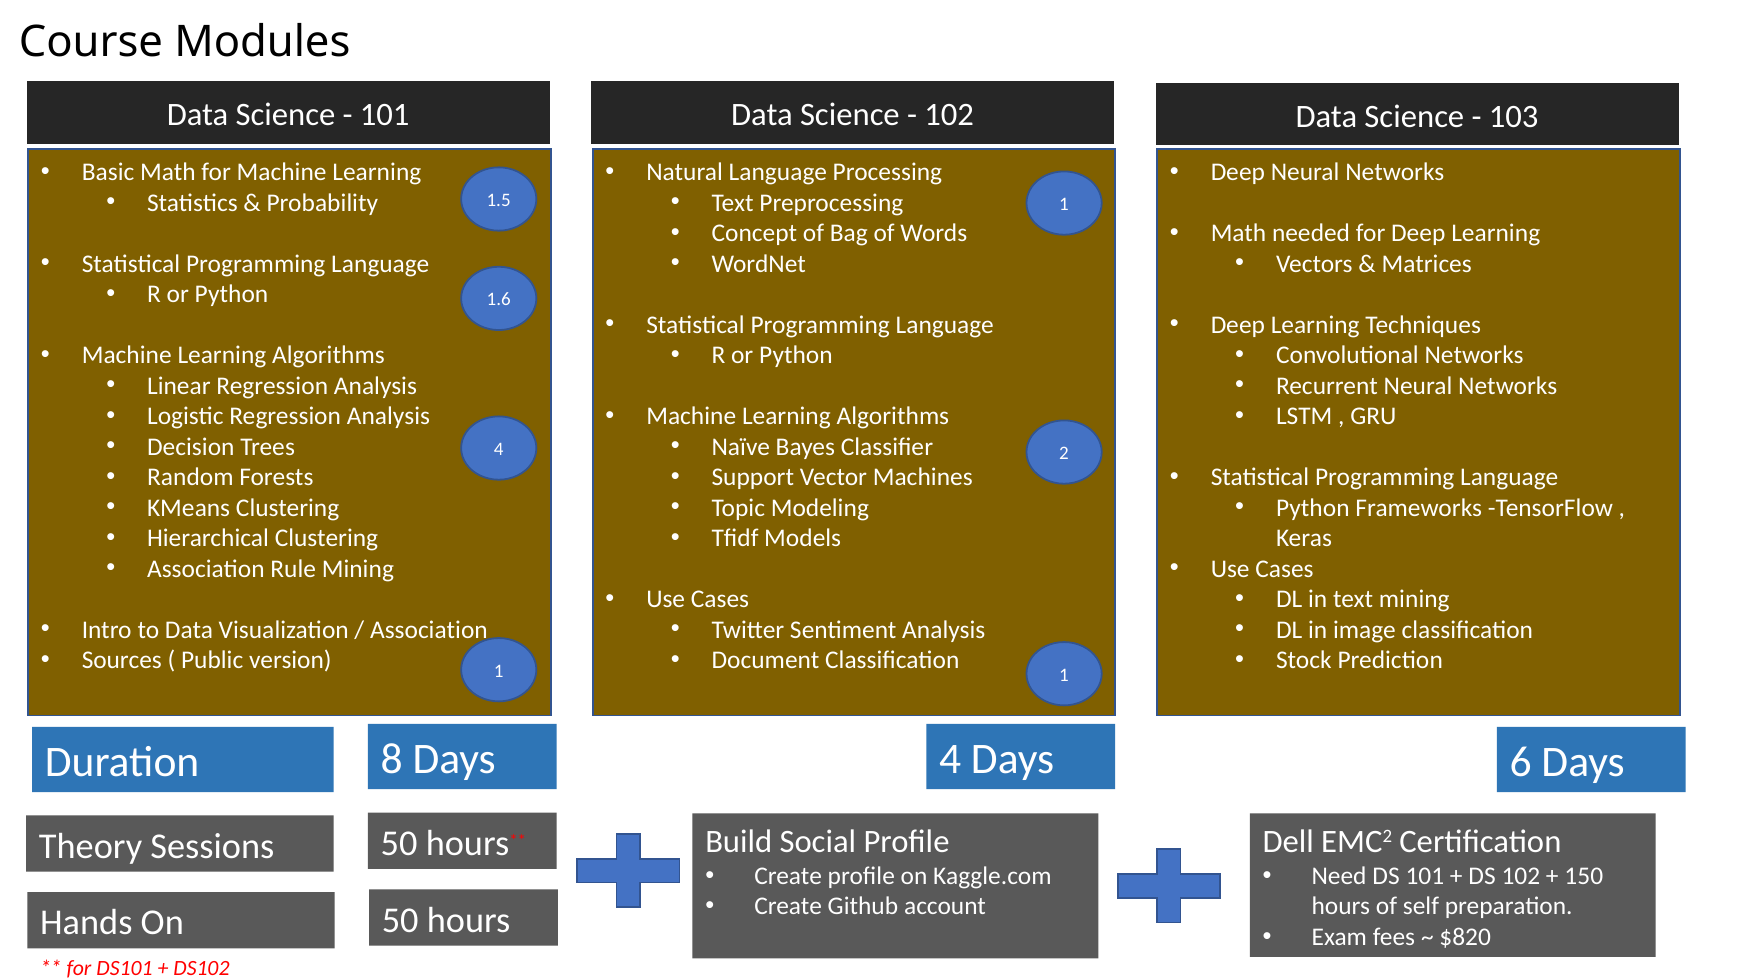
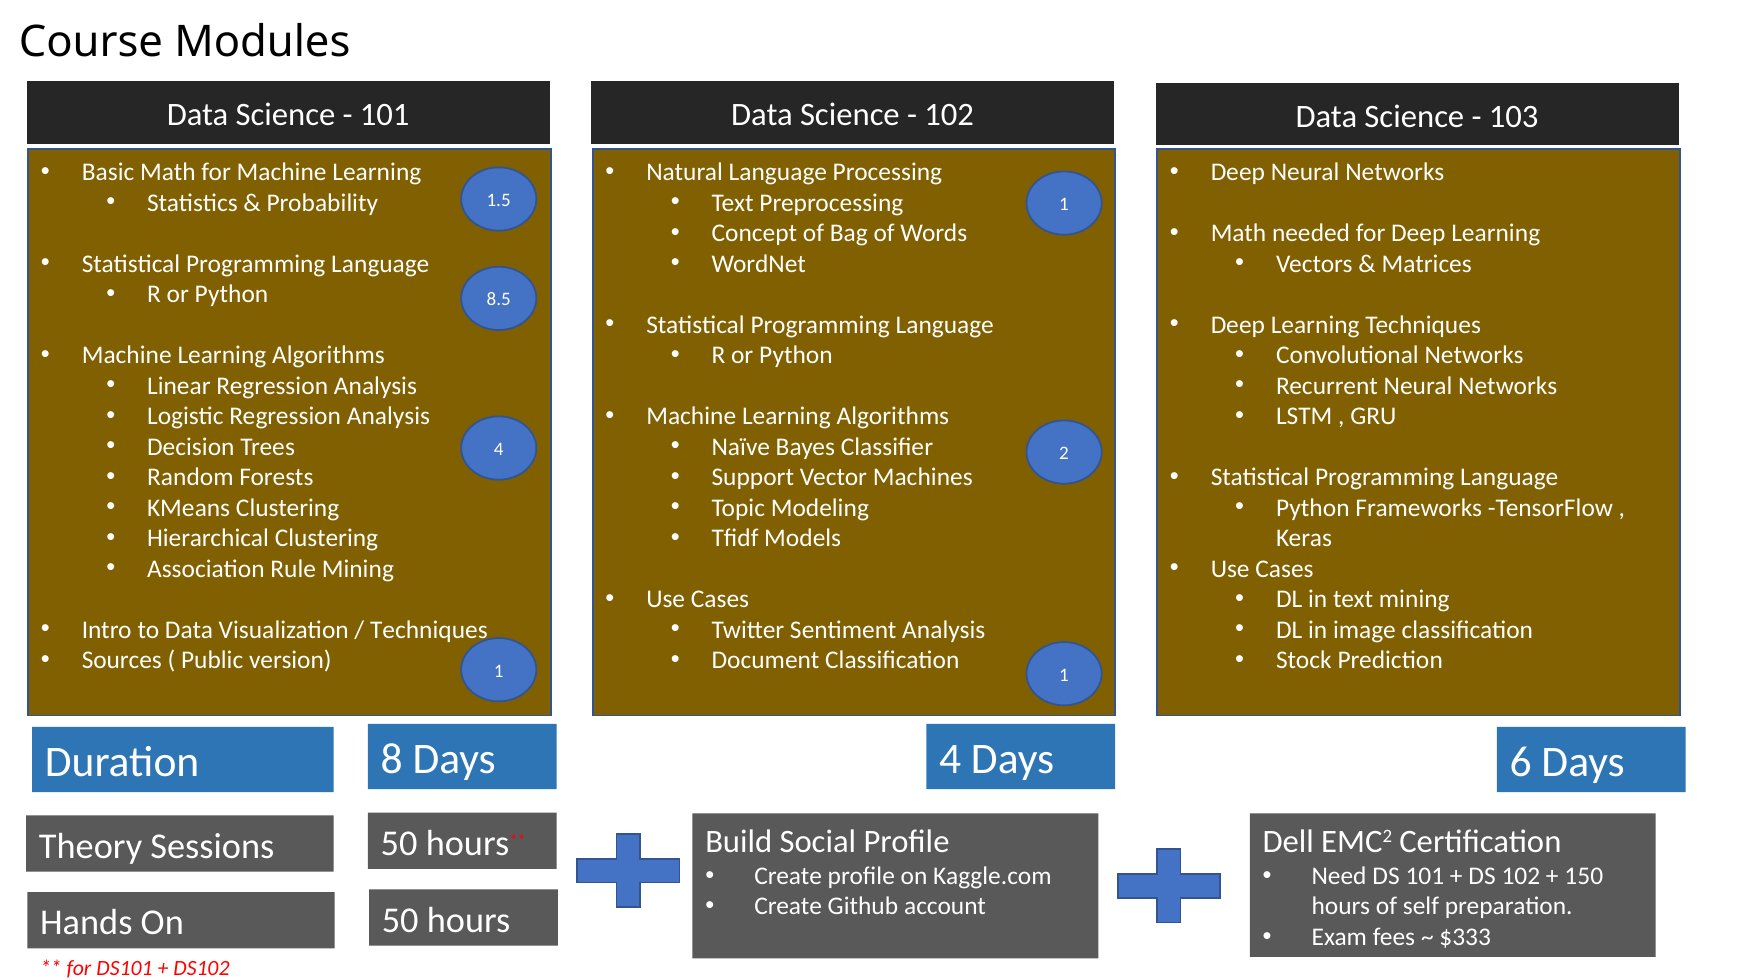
1.6: 1.6 -> 8.5
Association at (429, 630): Association -> Techniques
$820: $820 -> $333
